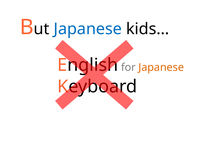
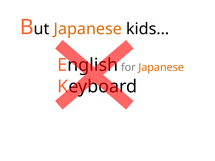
Japanese at (88, 29) colour: blue -> orange
